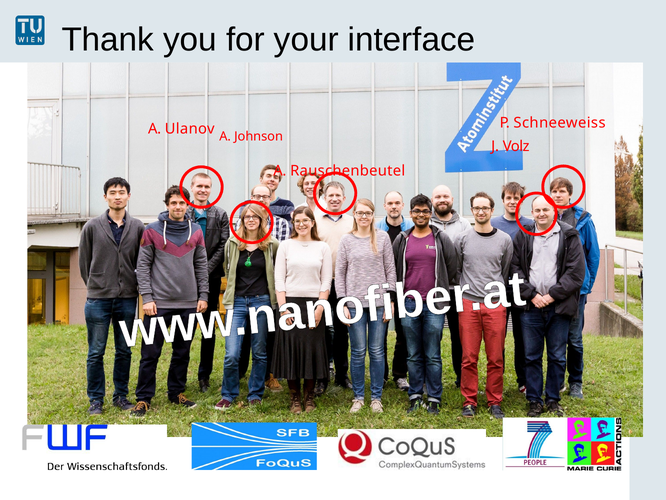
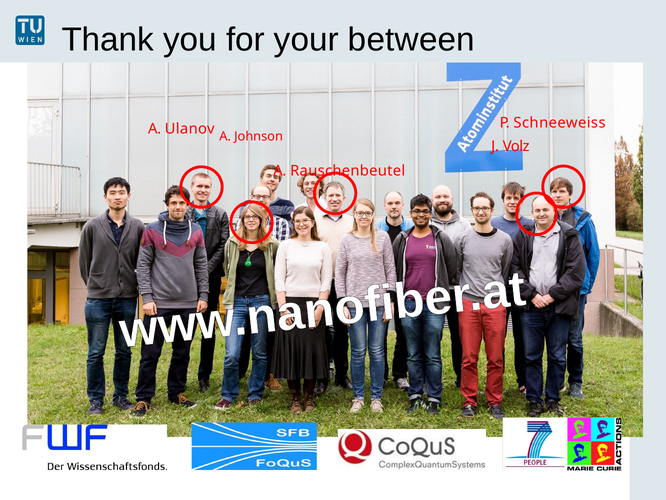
interface: interface -> between
